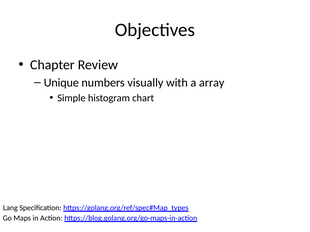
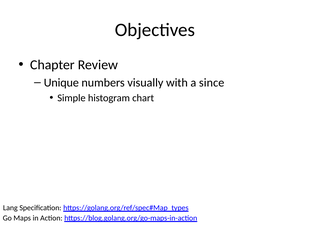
array: array -> since
